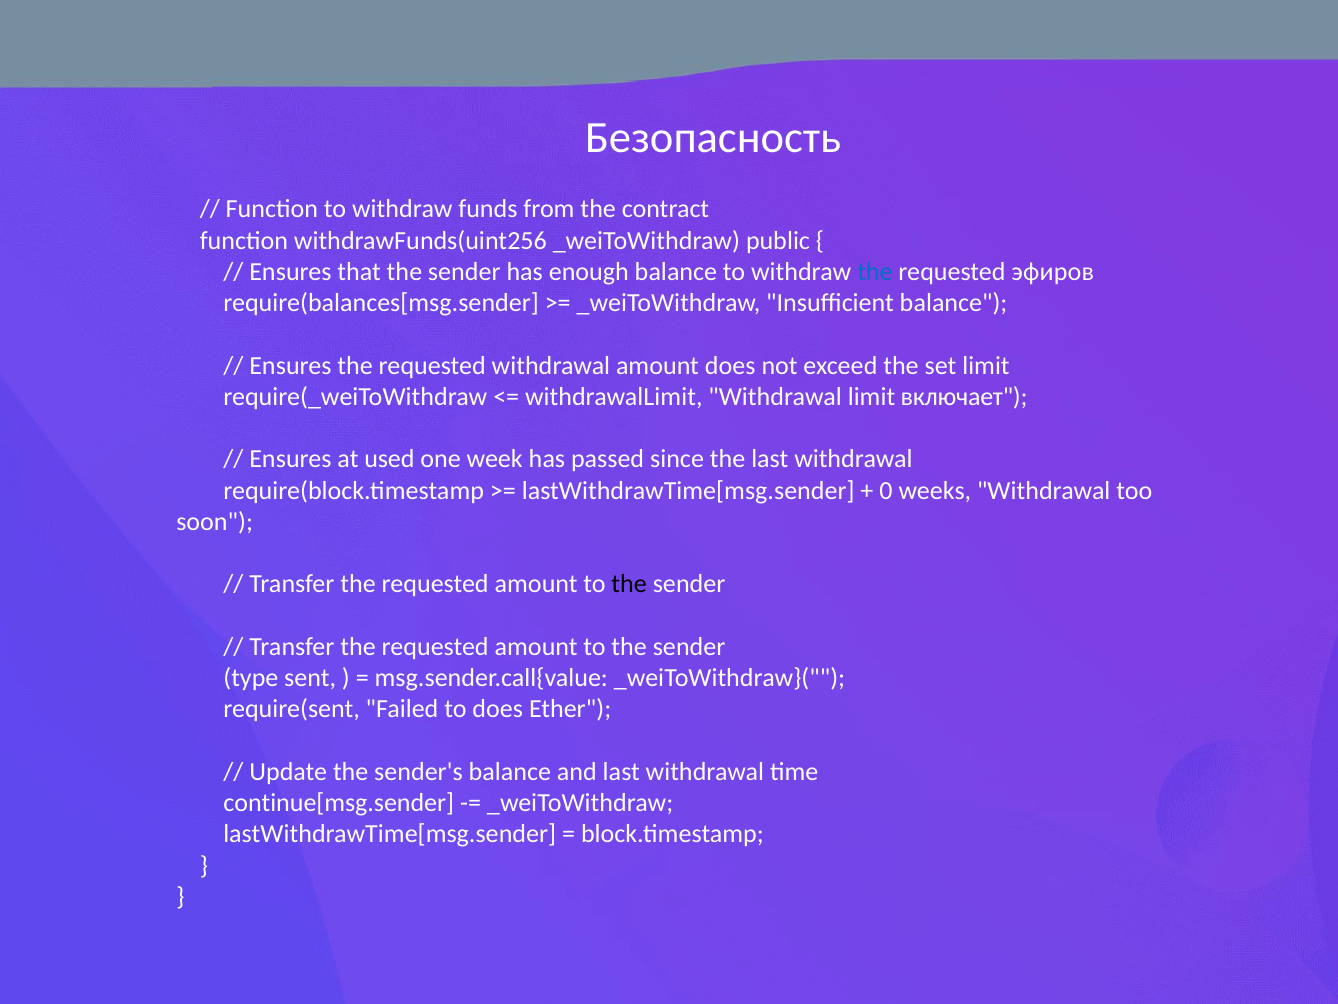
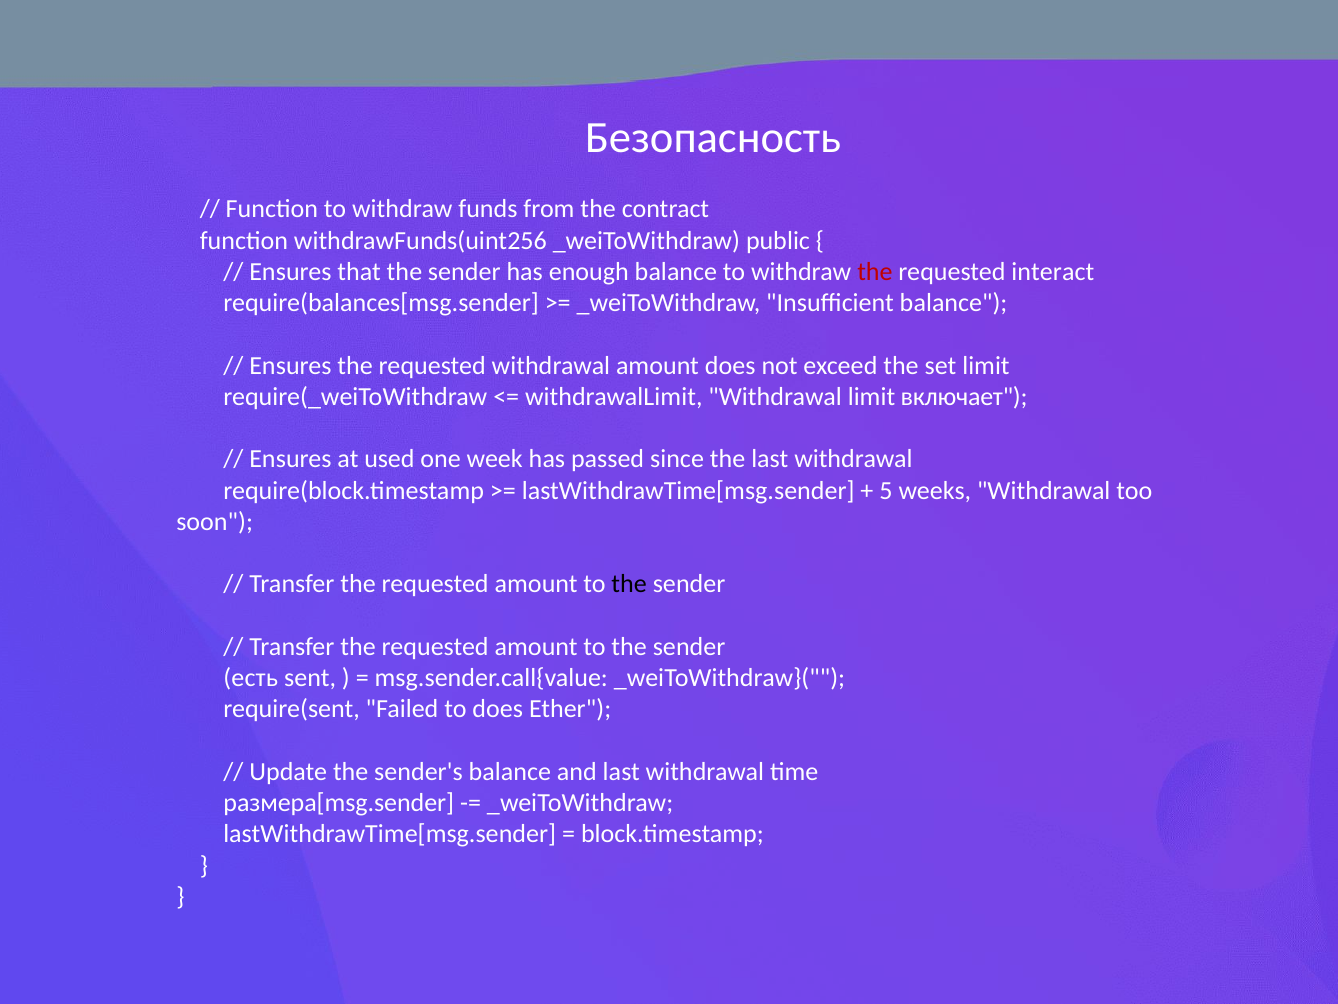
the at (875, 272) colour: blue -> red
эфиров: эфиров -> interact
0: 0 -> 5
type: type -> есть
continue[msg.sender: continue[msg.sender -> размера[msg.sender
